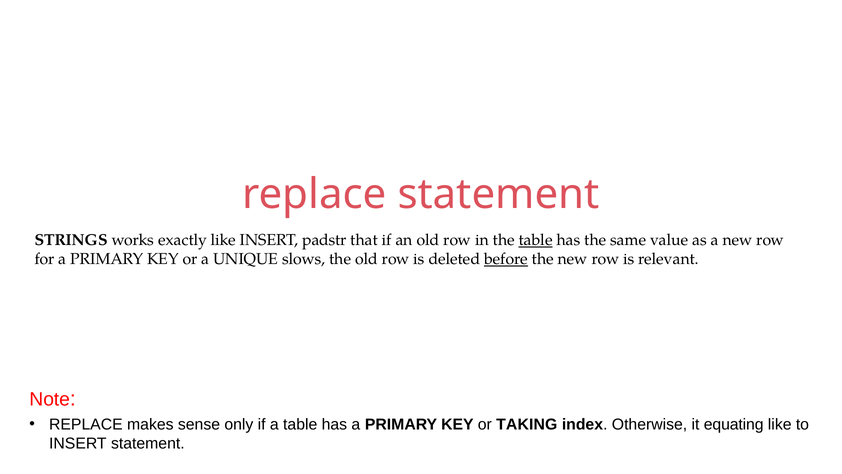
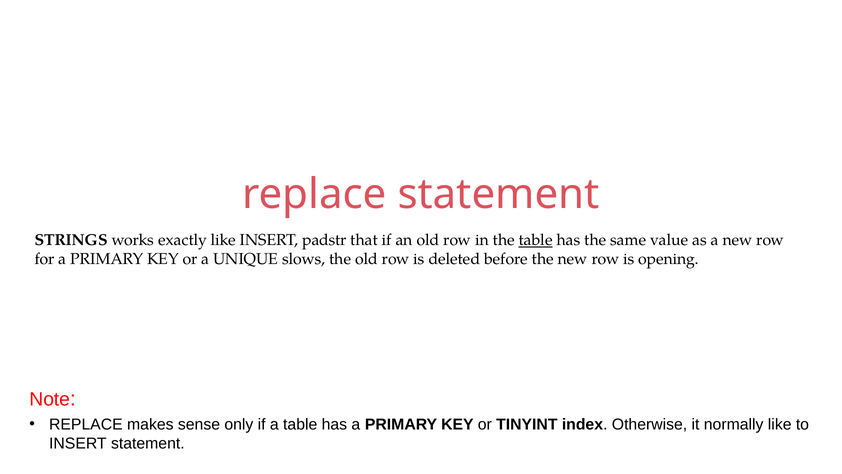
before underline: present -> none
relevant: relevant -> opening
TAKING: TAKING -> TINYINT
equating: equating -> normally
